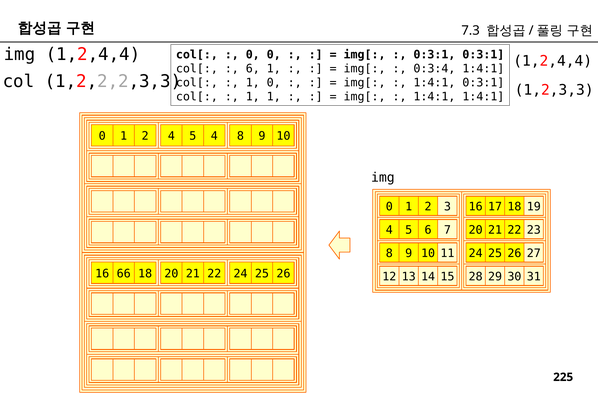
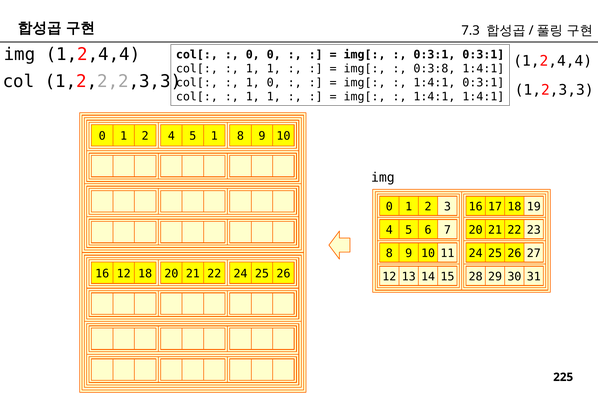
6 at (253, 69): 6 -> 1
0:3:4: 0:3:4 -> 0:3:8
5 4: 4 -> 1
16 66: 66 -> 12
